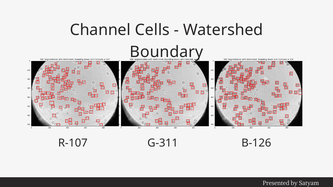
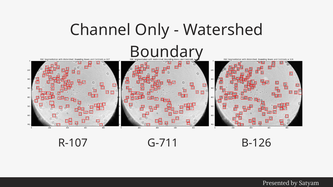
Cells: Cells -> Only
G-311: G-311 -> G-711
